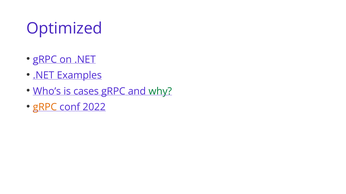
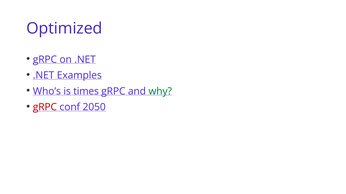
cases: cases -> times
gRPC at (45, 107) colour: orange -> red
2022: 2022 -> 2050
